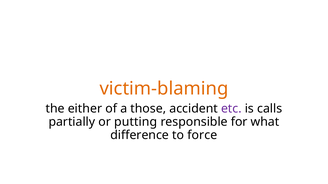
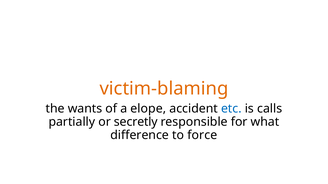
either: either -> wants
those: those -> elope
etc colour: purple -> blue
putting: putting -> secretly
